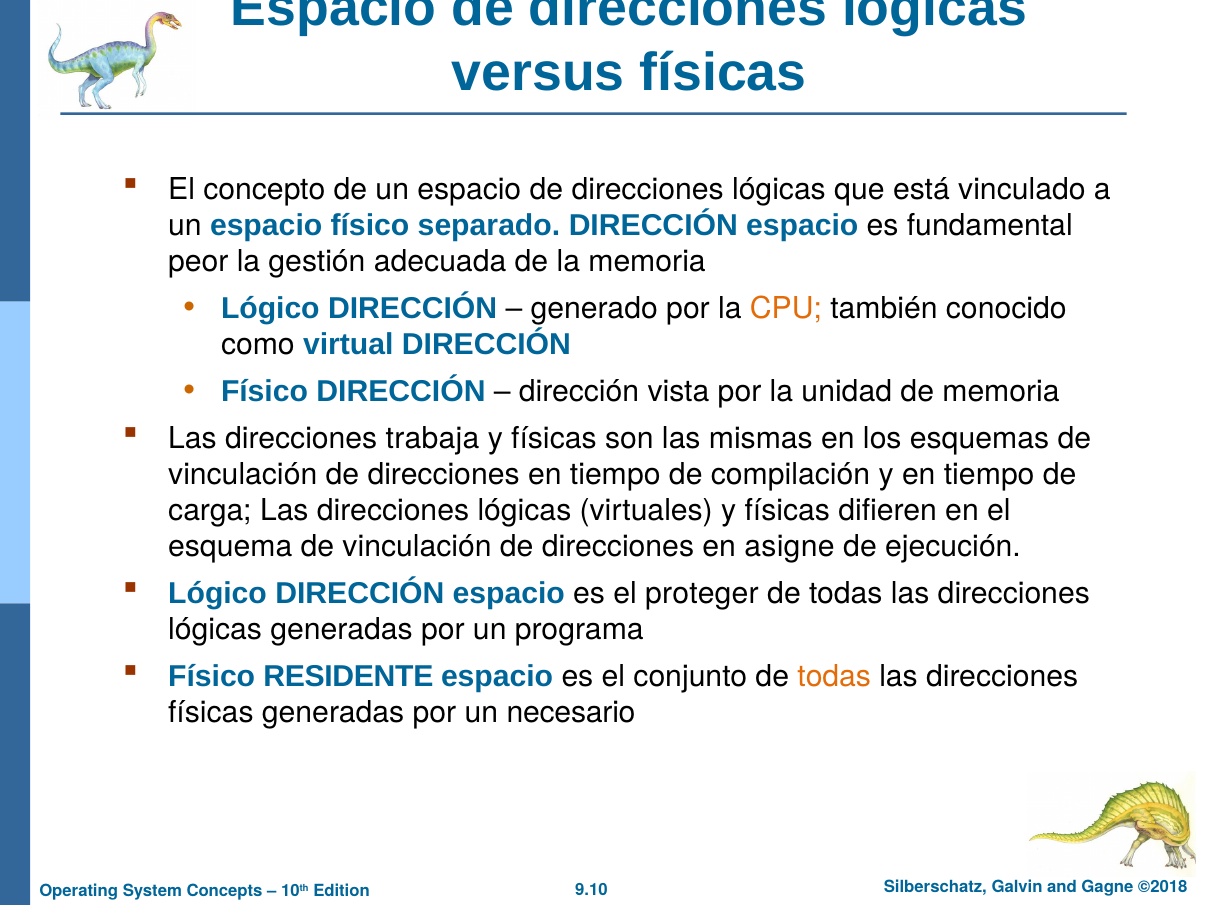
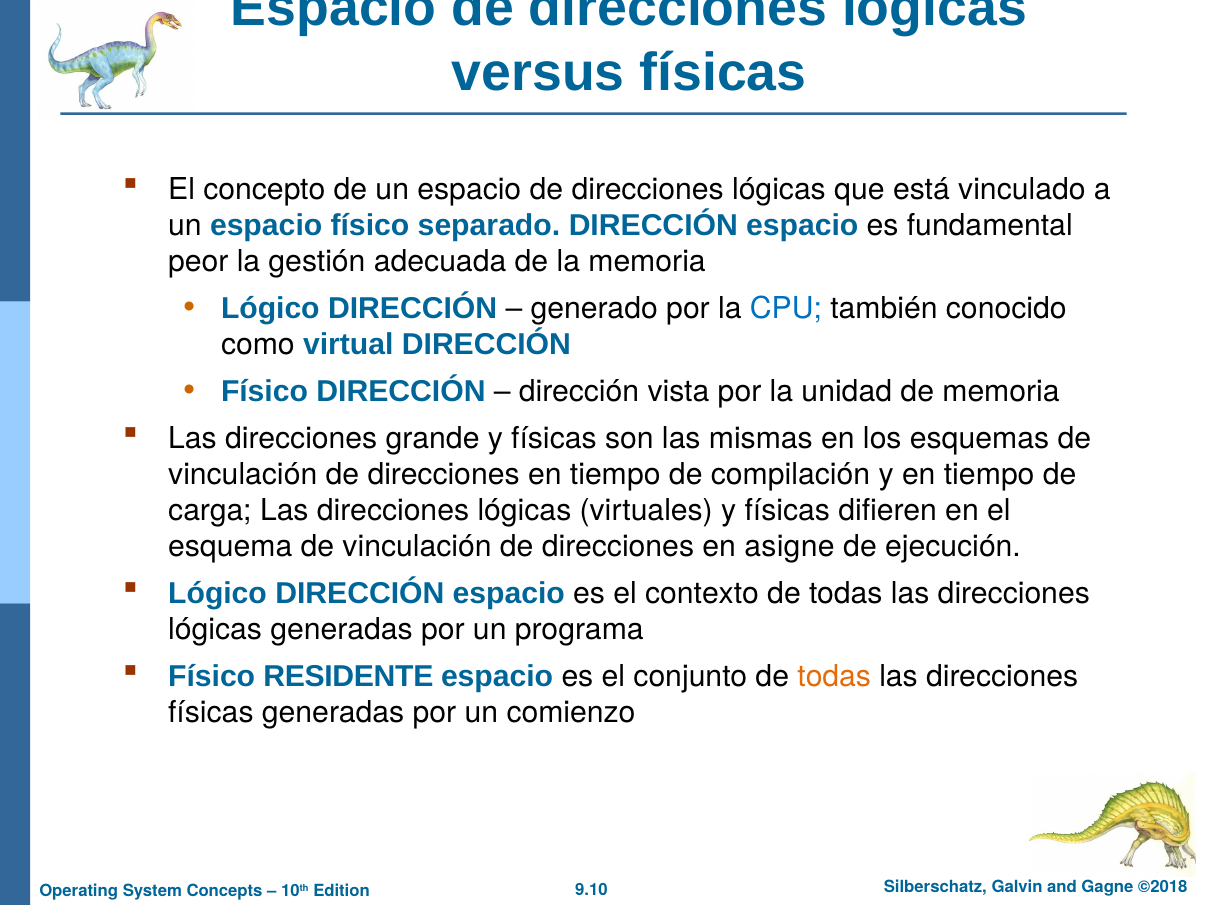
CPU colour: orange -> blue
trabaja: trabaja -> grande
proteger: proteger -> contexto
necesario: necesario -> comienzo
